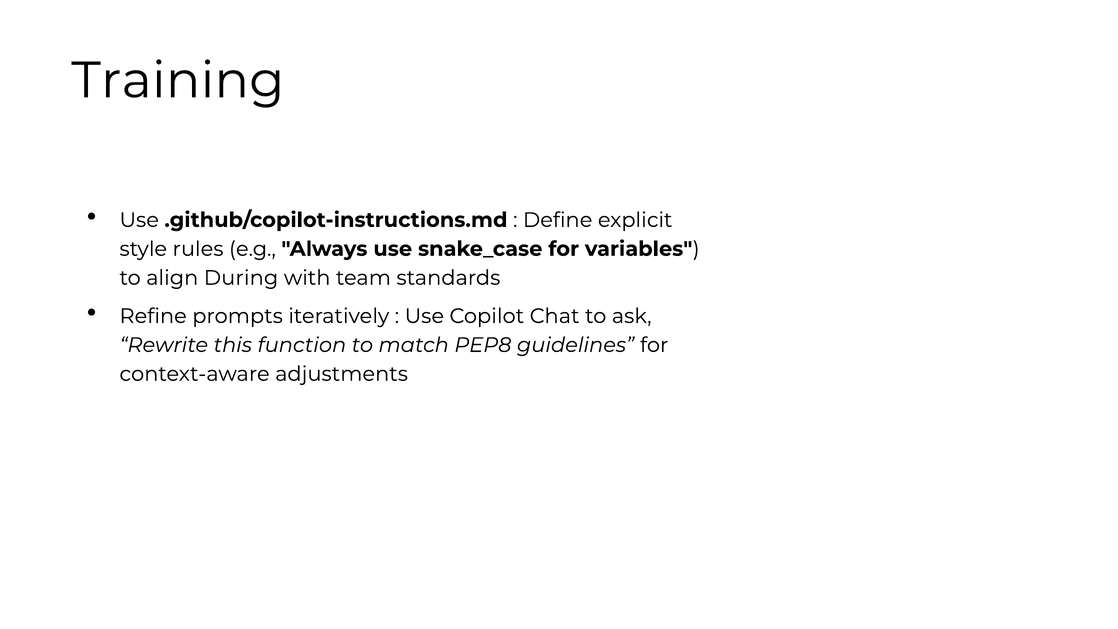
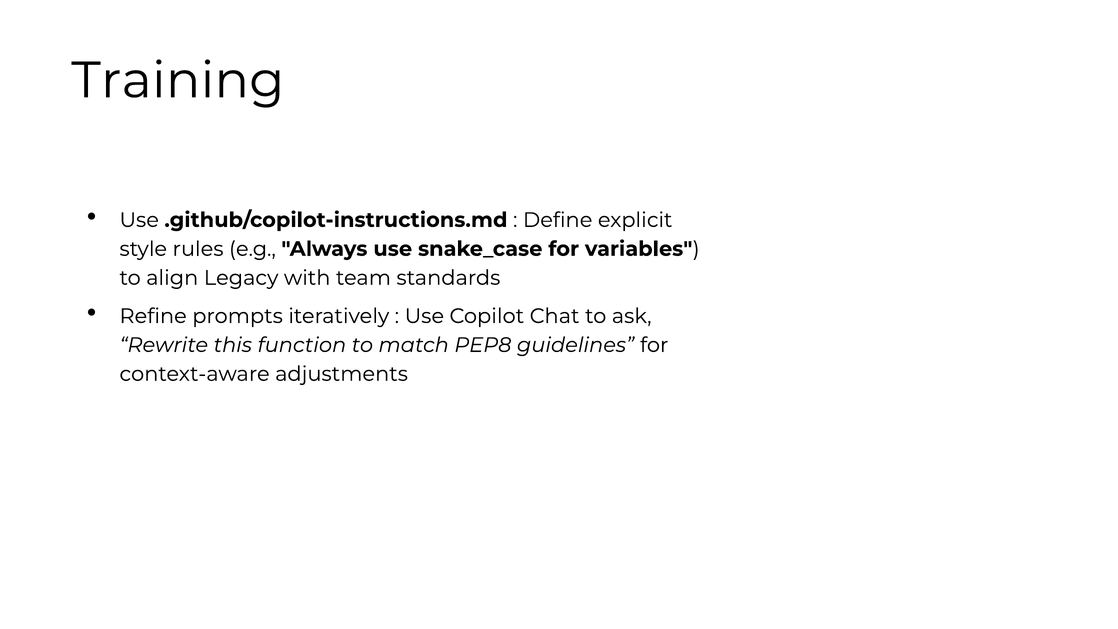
During: During -> Legacy
